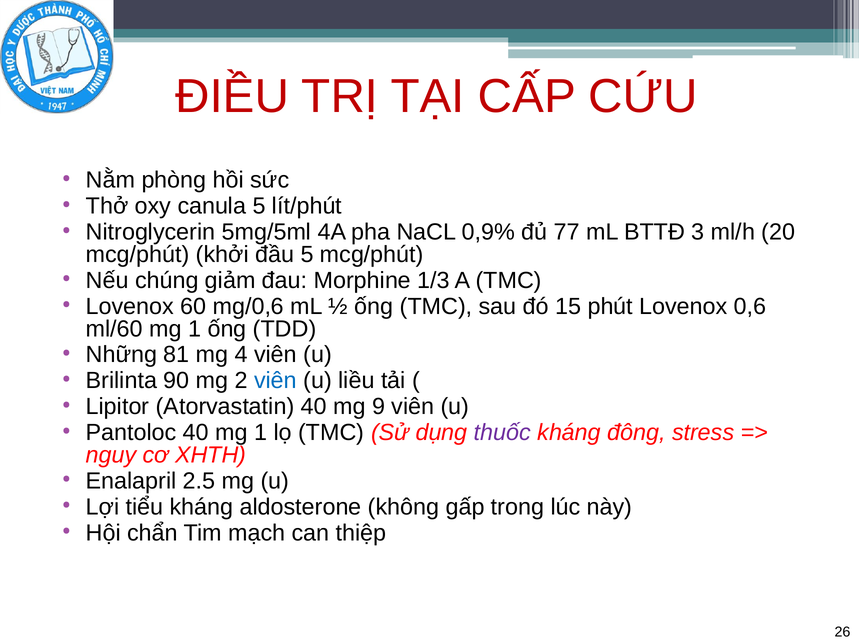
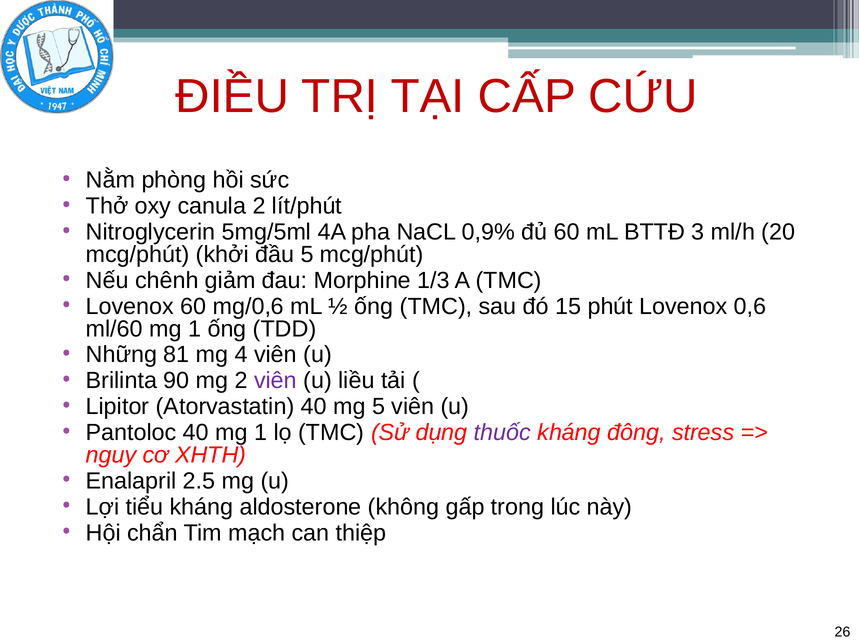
canula 5: 5 -> 2
đủ 77: 77 -> 60
chúng: chúng -> chênh
viên at (276, 381) colour: blue -> purple
mg 9: 9 -> 5
